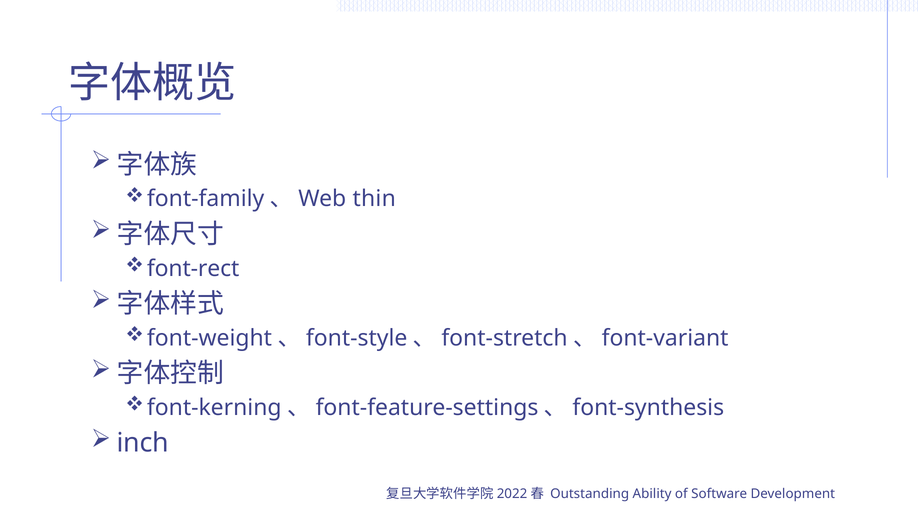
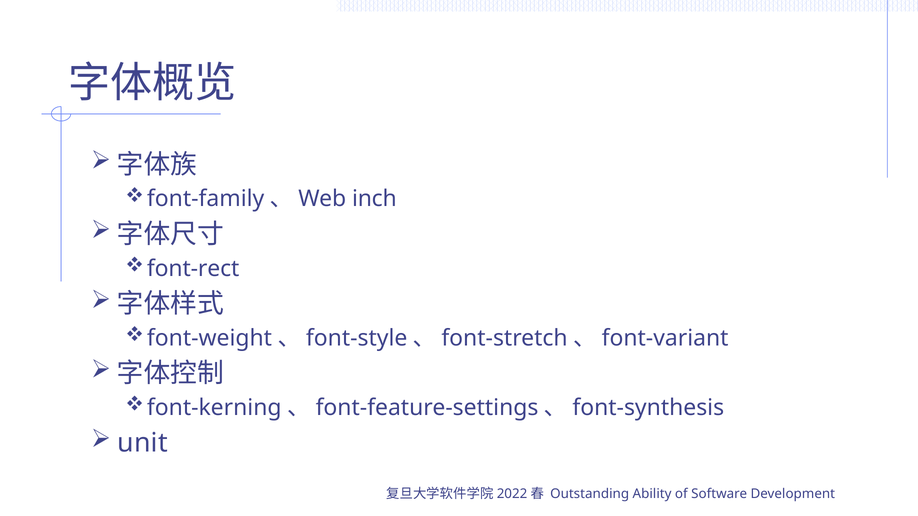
thin: thin -> inch
inch: inch -> unit
